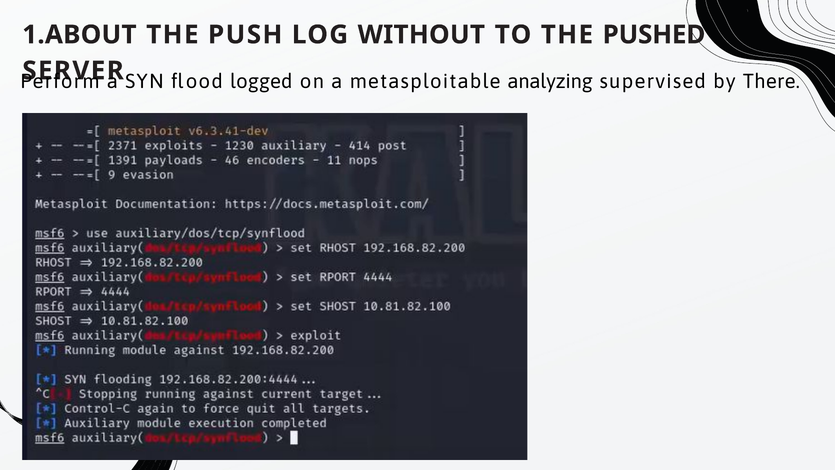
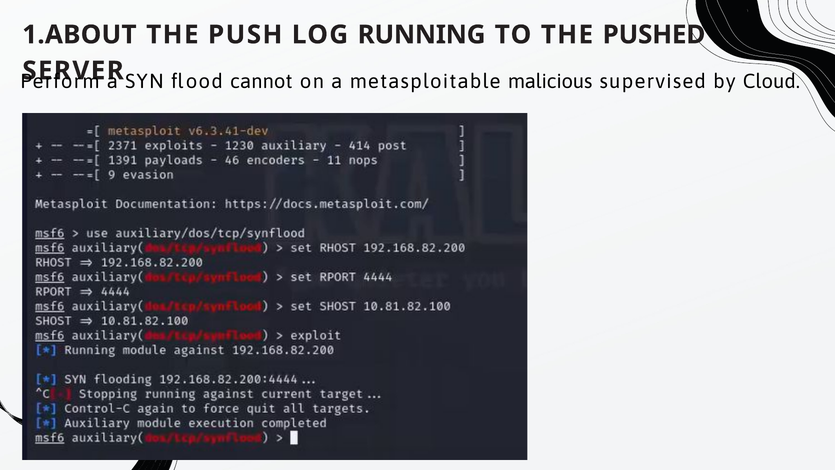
WITHOUT: WITHOUT -> RUNNING
logged: logged -> cannot
analyzing: analyzing -> malicious
There: There -> Cloud
